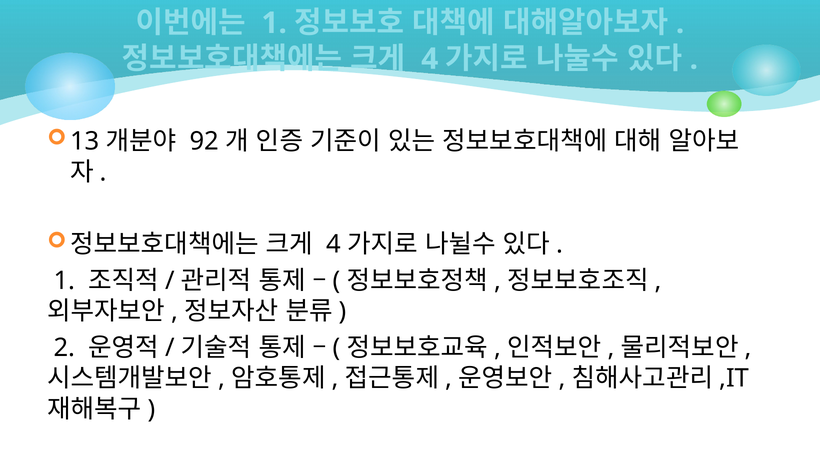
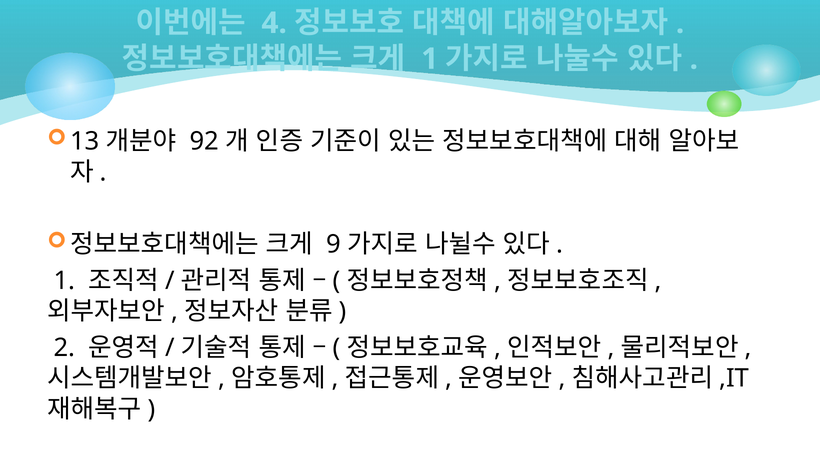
1 at (274, 23): 1 -> 4
4 at (430, 59): 4 -> 1
4 at (334, 245): 4 -> 9
